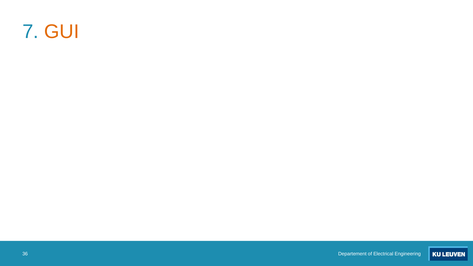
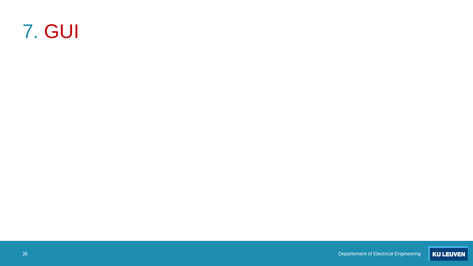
GUI colour: orange -> red
